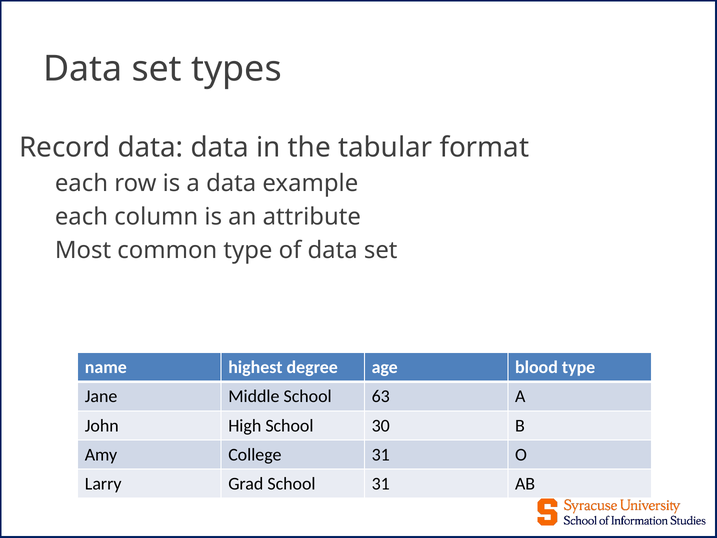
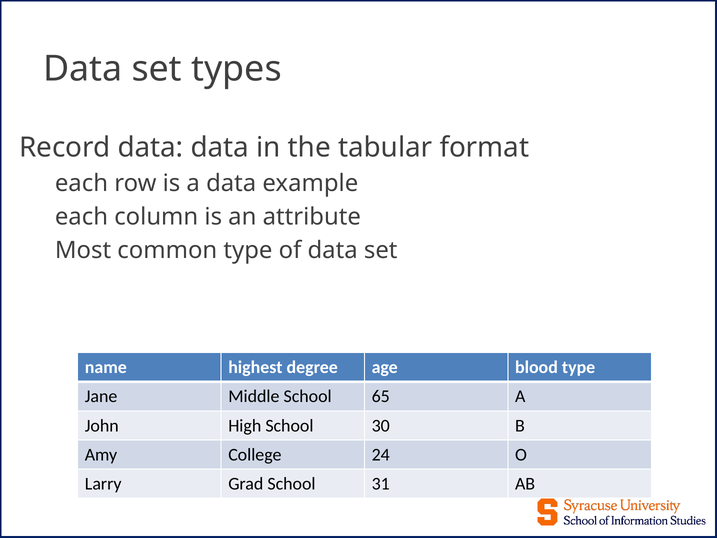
63: 63 -> 65
College 31: 31 -> 24
